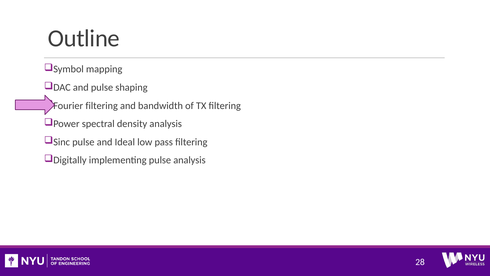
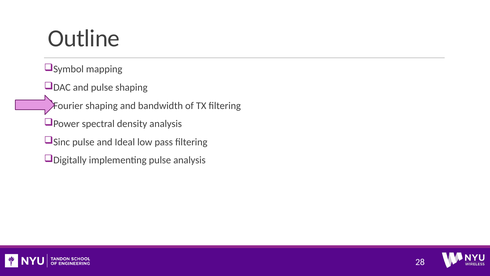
Fourier filtering: filtering -> shaping
